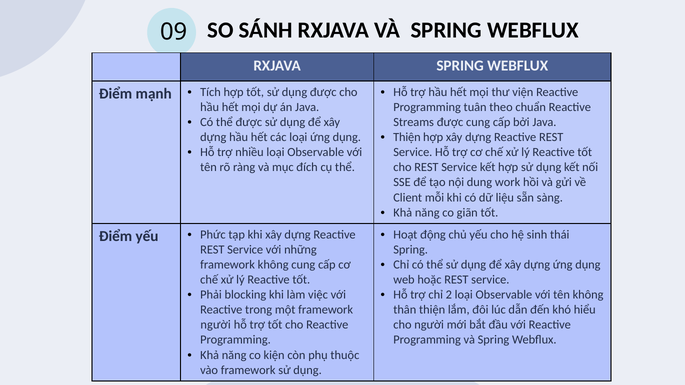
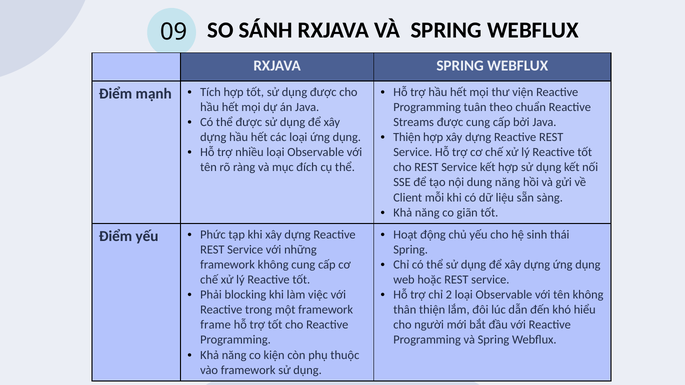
dung work: work -> năng
người at (216, 325): người -> frame
